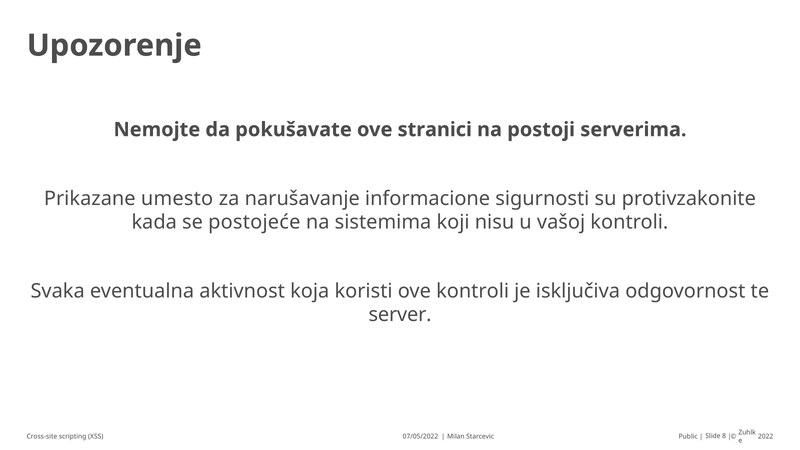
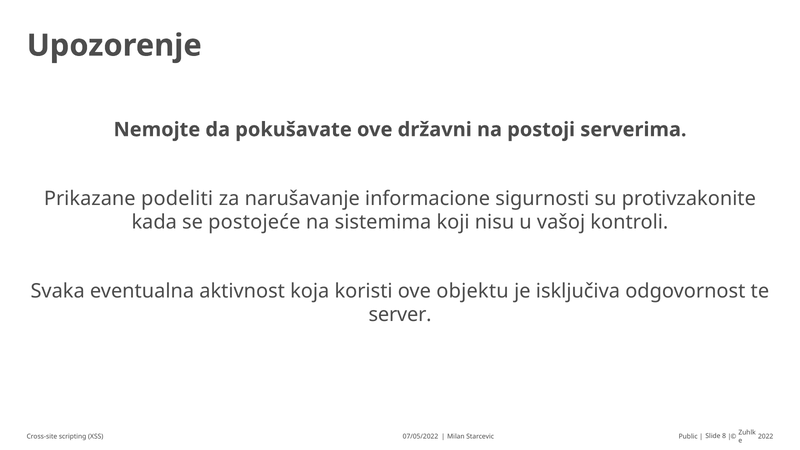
stranici: stranici -> državni
umesto: umesto -> podeliti
ove kontroli: kontroli -> objektu
